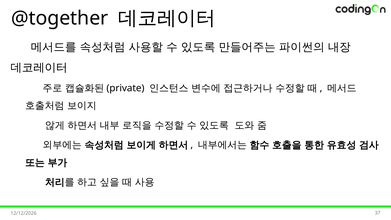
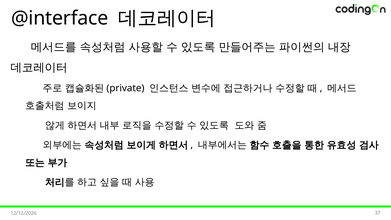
@together: @together -> @interface
